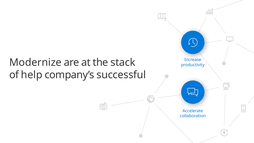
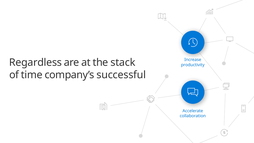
Modernize: Modernize -> Regardless
help: help -> time
